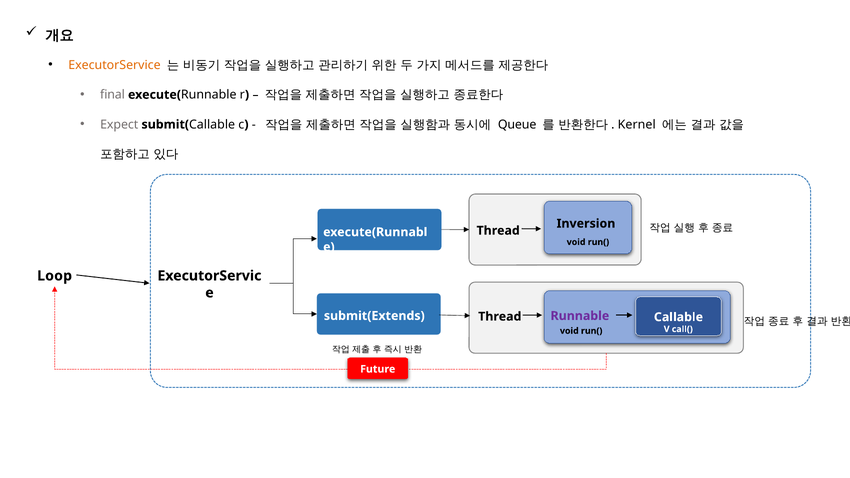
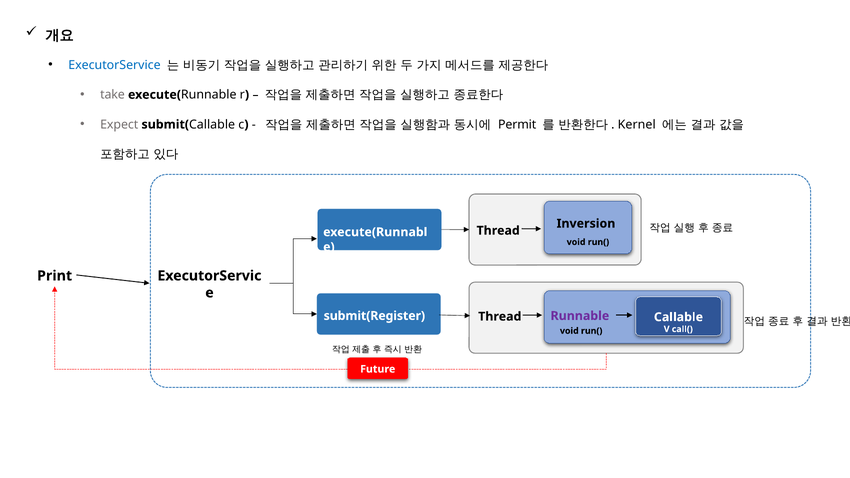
ExecutorService colour: orange -> blue
final: final -> take
Queue: Queue -> Permit
Loop: Loop -> Print
submit(Extends: submit(Extends -> submit(Register
